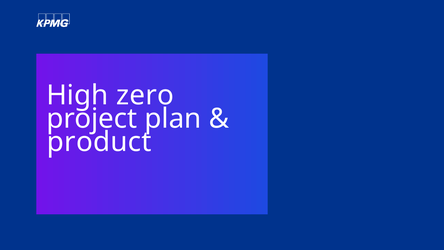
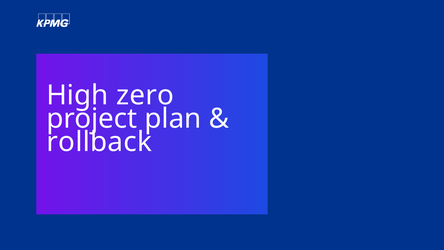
product: product -> rollback
